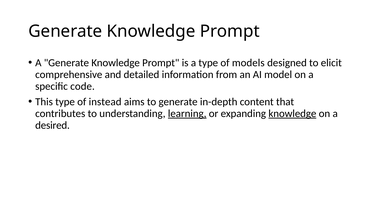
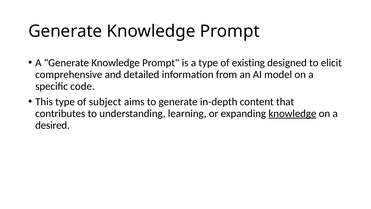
models: models -> existing
instead: instead -> subject
learning underline: present -> none
